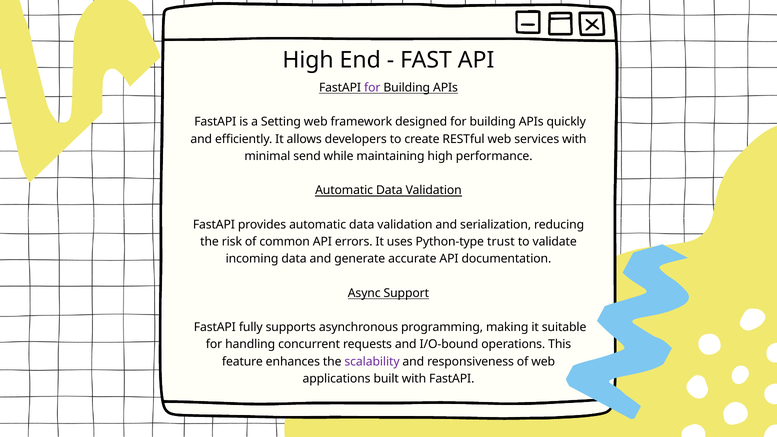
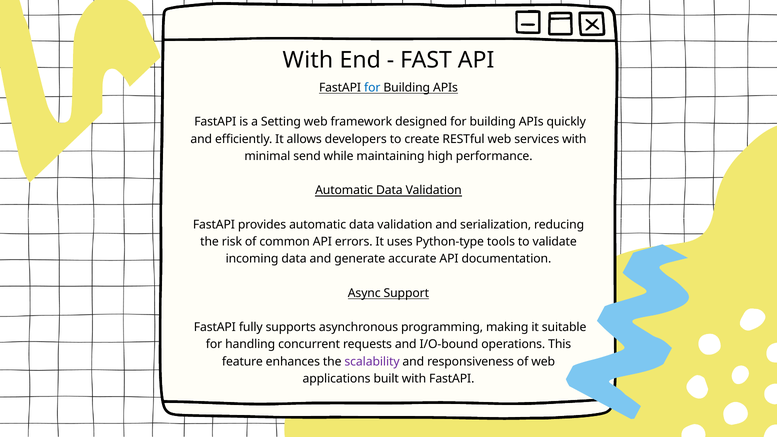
High at (308, 60): High -> With
for at (372, 88) colour: purple -> blue
trust: trust -> tools
